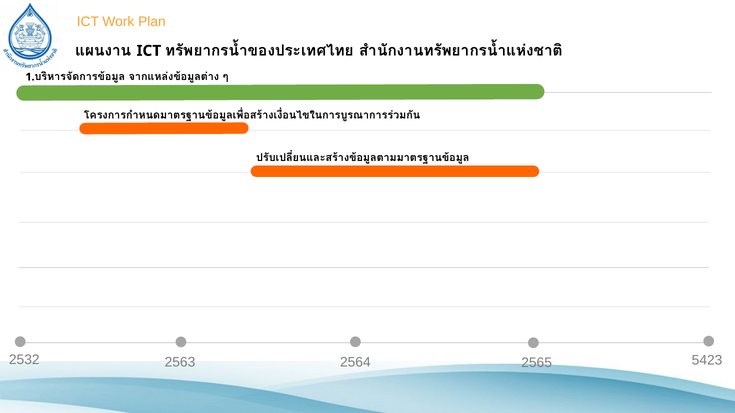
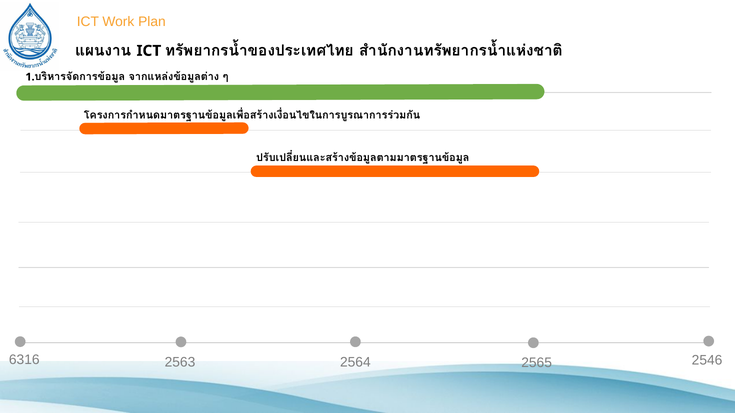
2532: 2532 -> 6316
5423: 5423 -> 2546
